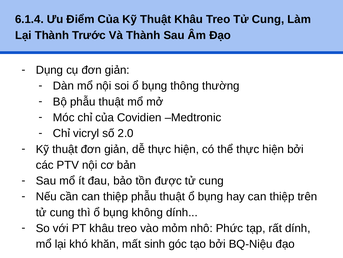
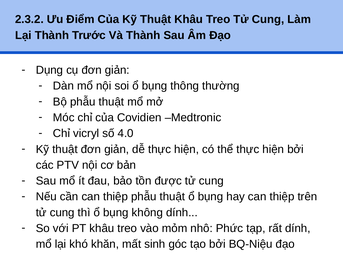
6.1.4: 6.1.4 -> 2.3.2
2.0: 2.0 -> 4.0
